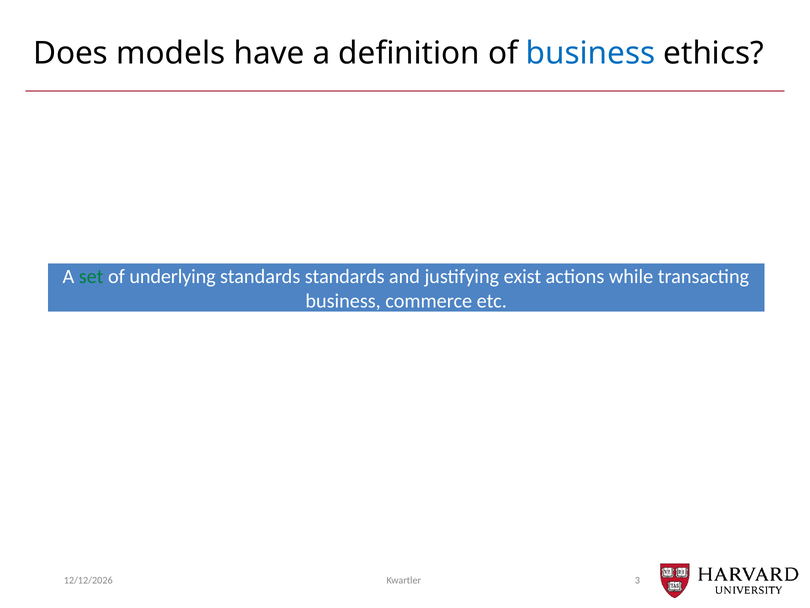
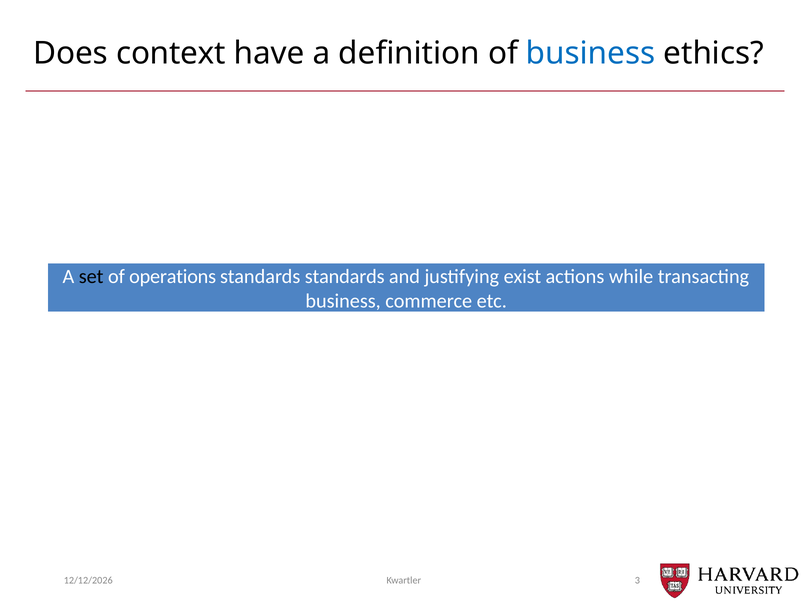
models: models -> context
set colour: green -> black
underlying: underlying -> operations
